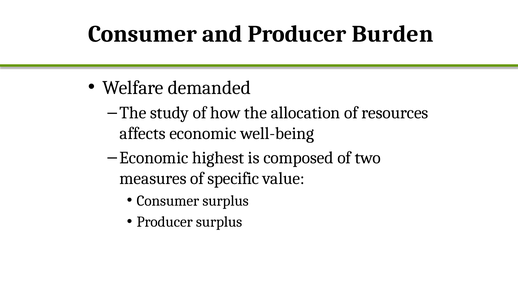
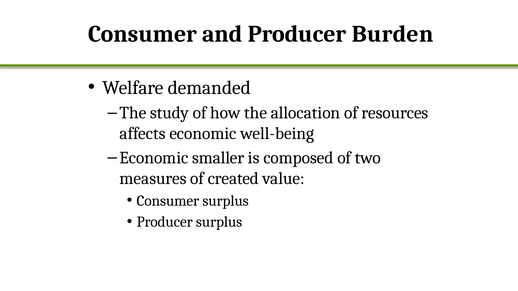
highest: highest -> smaller
specific: specific -> created
